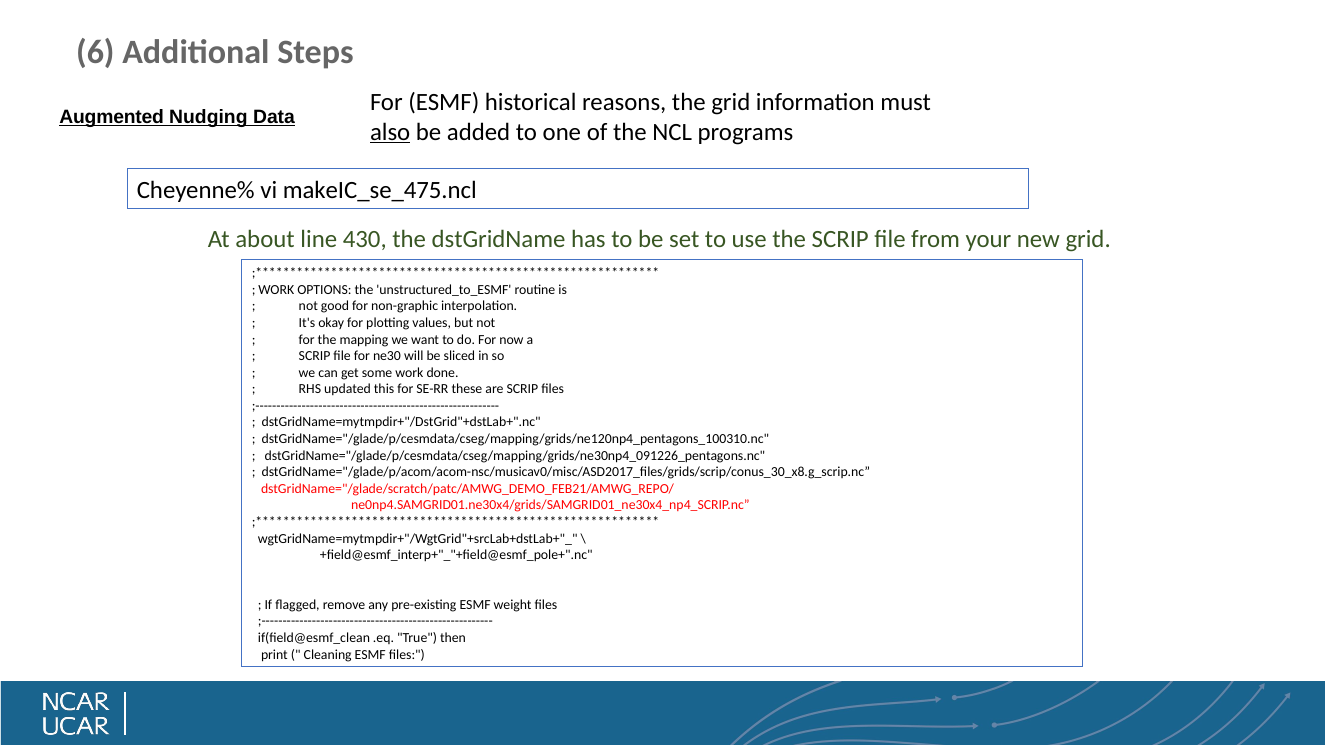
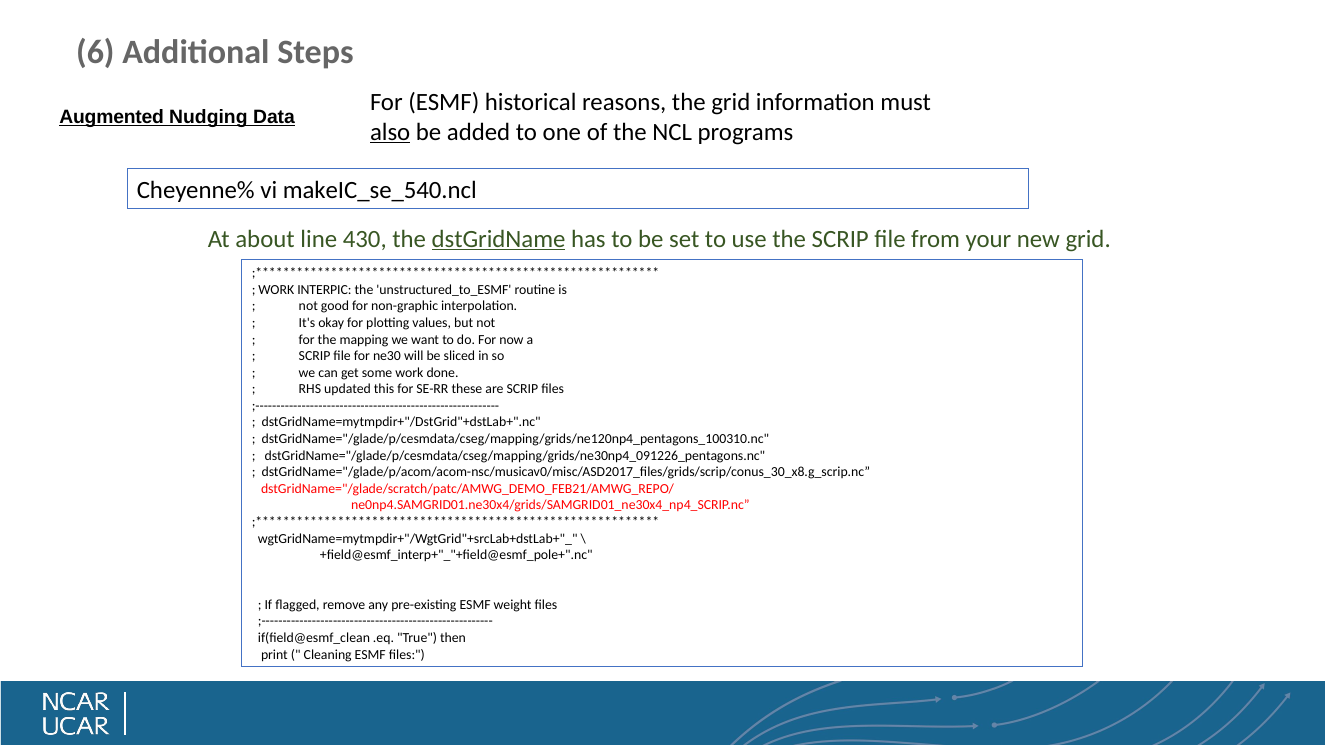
makeIC_se_475.ncl: makeIC_se_475.ncl -> makeIC_se_540.ncl
dstGridName underline: none -> present
OPTIONS: OPTIONS -> INTERPIC
